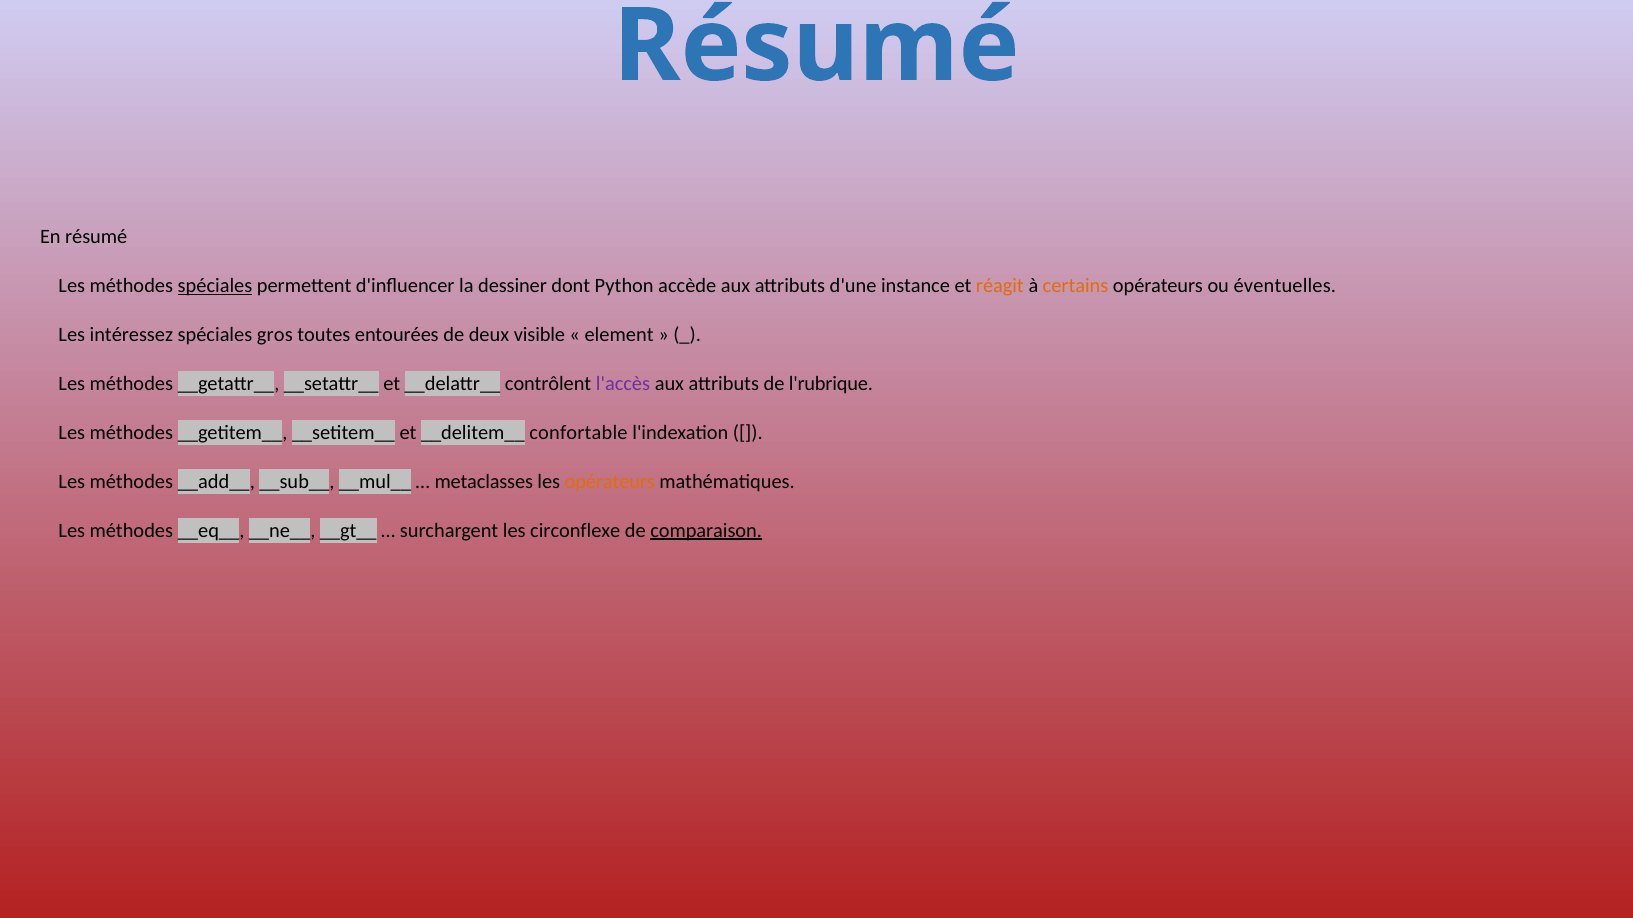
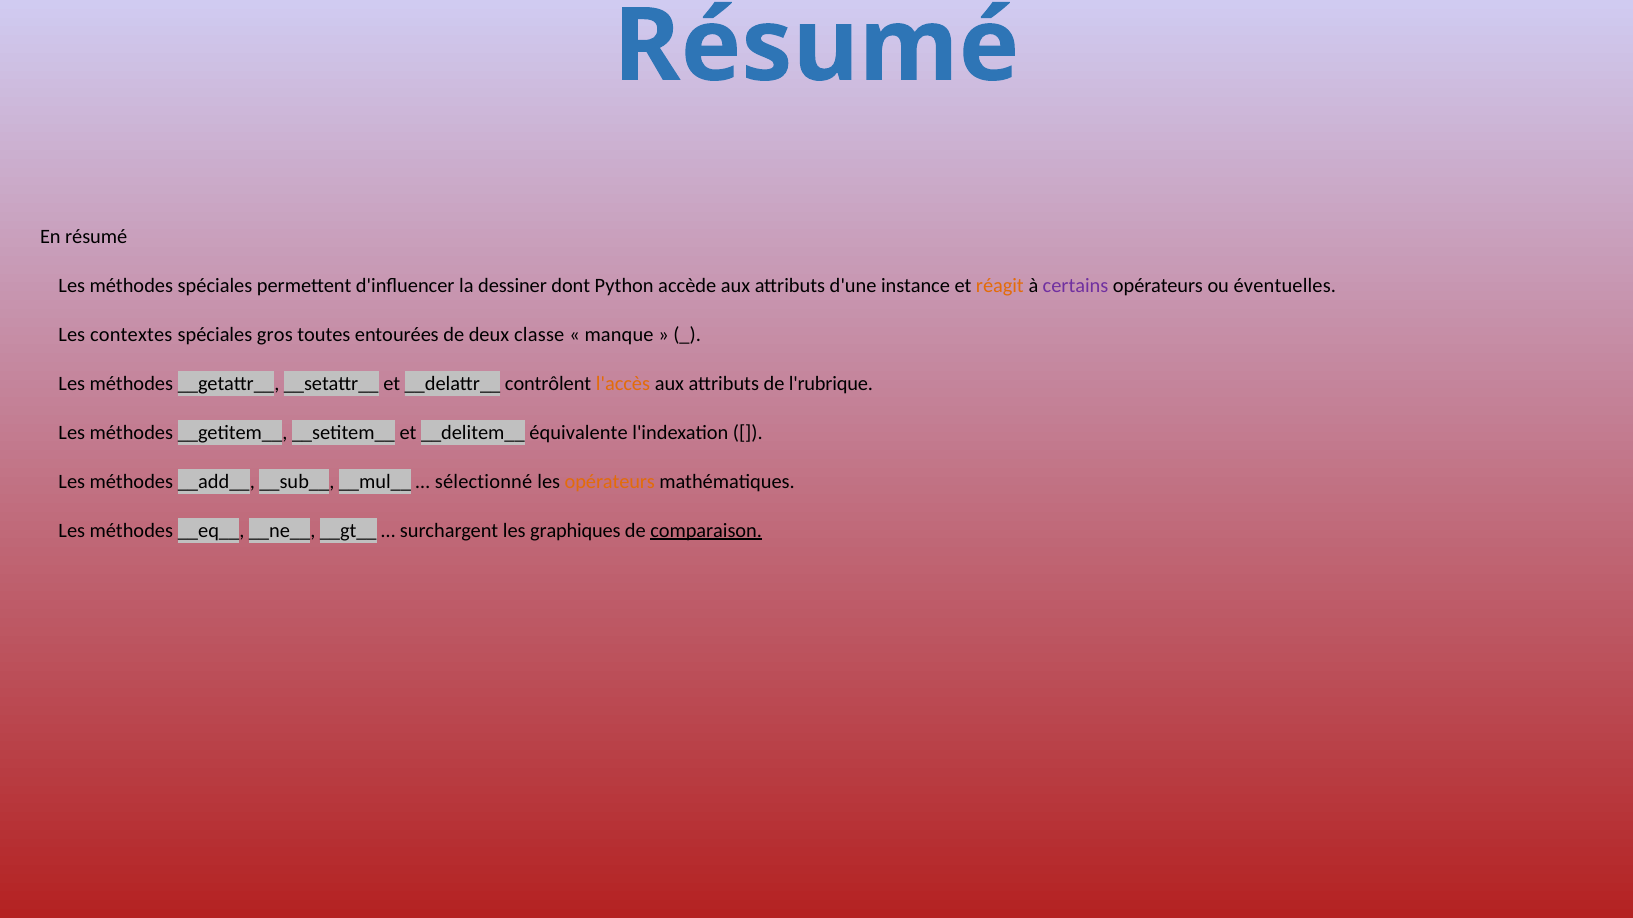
spéciales at (215, 286) underline: present -> none
certains colour: orange -> purple
intéressez: intéressez -> contextes
visible: visible -> classe
element: element -> manque
l'accès colour: purple -> orange
confortable: confortable -> équivalente
metaclasses: metaclasses -> sélectionné
circonflexe: circonflexe -> graphiques
